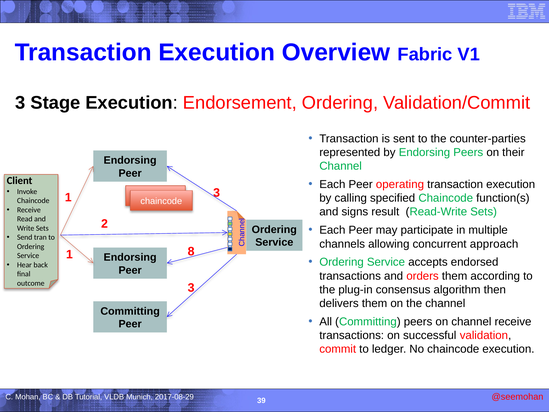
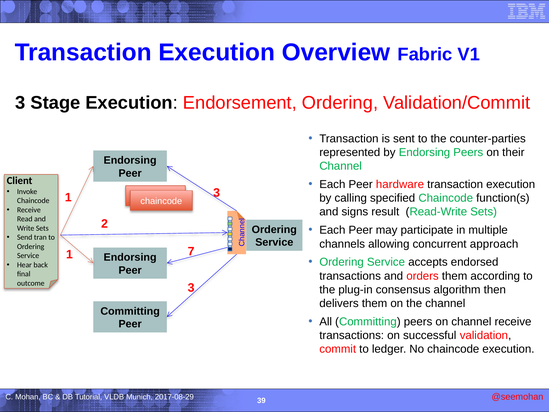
operating: operating -> hardware
8: 8 -> 7
